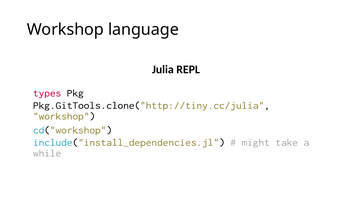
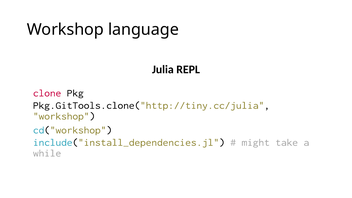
types: types -> clone
